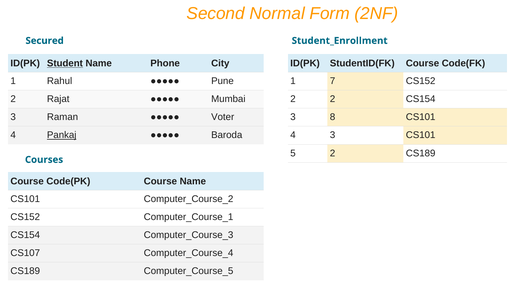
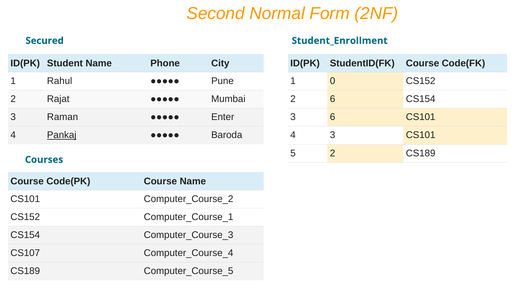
Student underline: present -> none
7: 7 -> 0
2 2: 2 -> 6
Voter: Voter -> Enter
3 8: 8 -> 6
